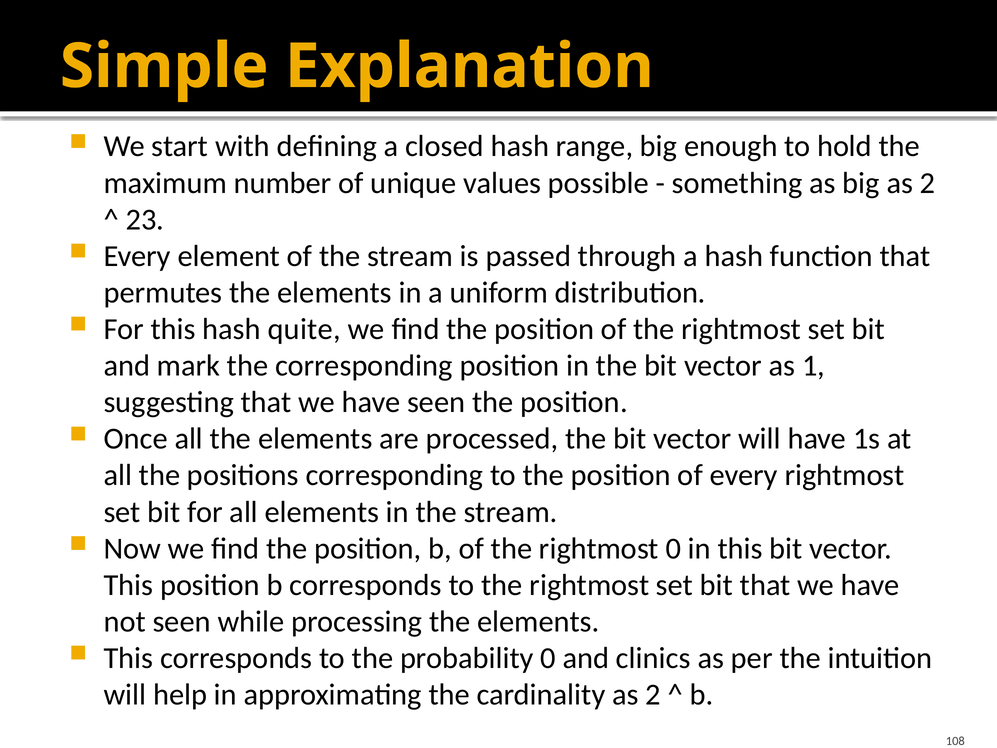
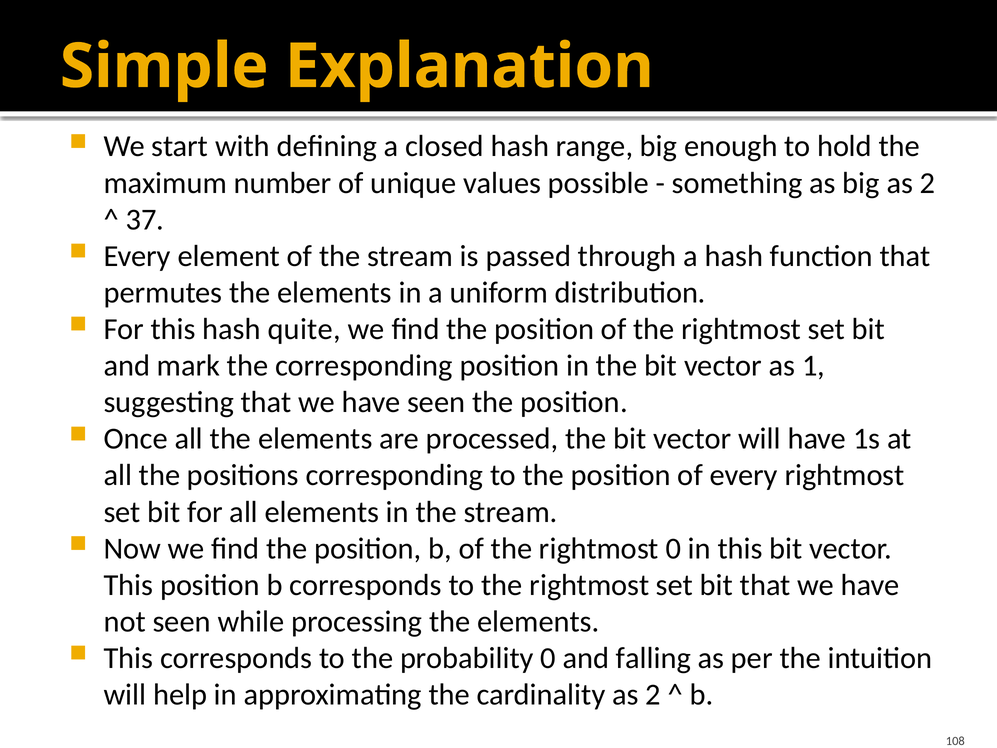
23: 23 -> 37
clinics: clinics -> falling
